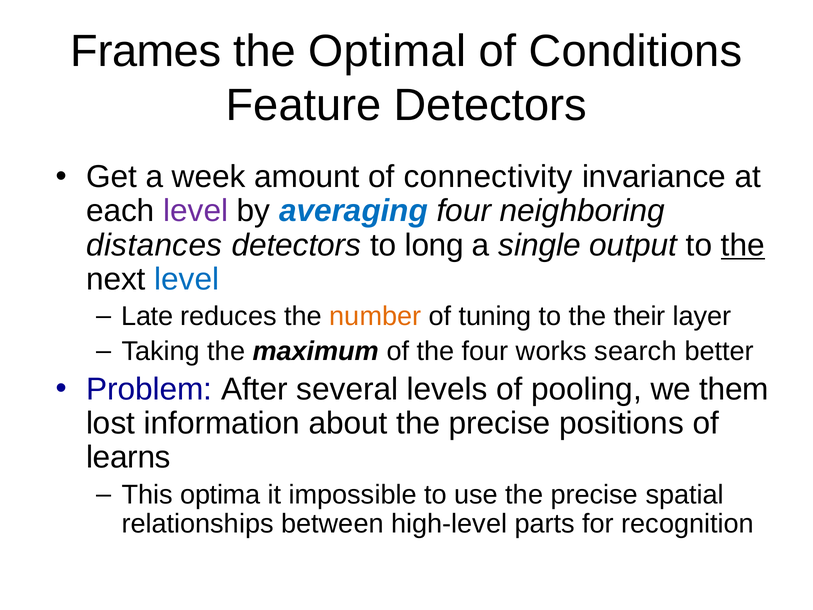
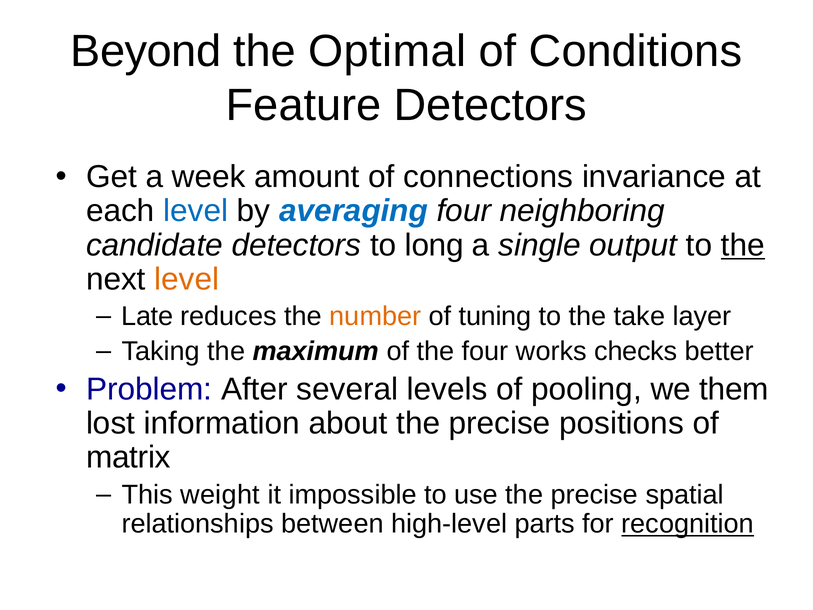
Frames: Frames -> Beyond
connectivity: connectivity -> connections
level at (196, 211) colour: purple -> blue
distances: distances -> candidate
level at (187, 279) colour: blue -> orange
their: their -> take
search: search -> checks
learns: learns -> matrix
optima: optima -> weight
recognition underline: none -> present
